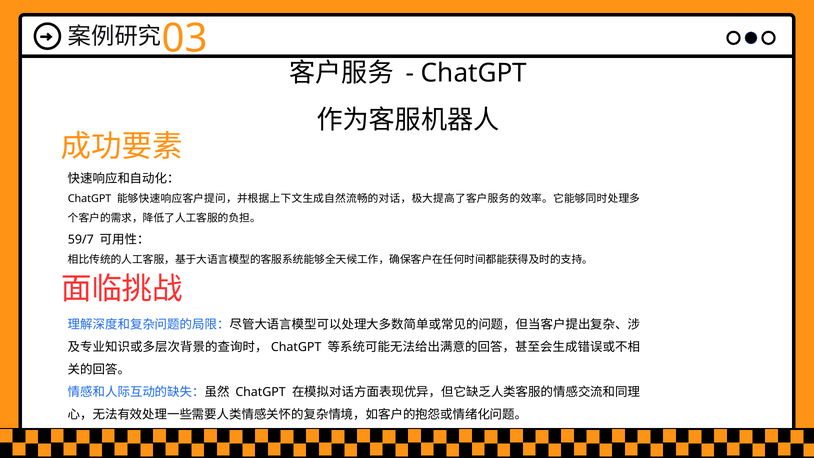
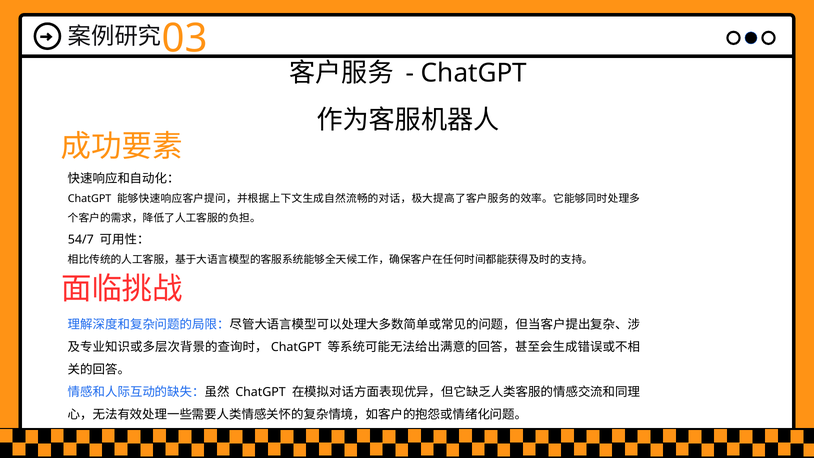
59/7: 59/7 -> 54/7
